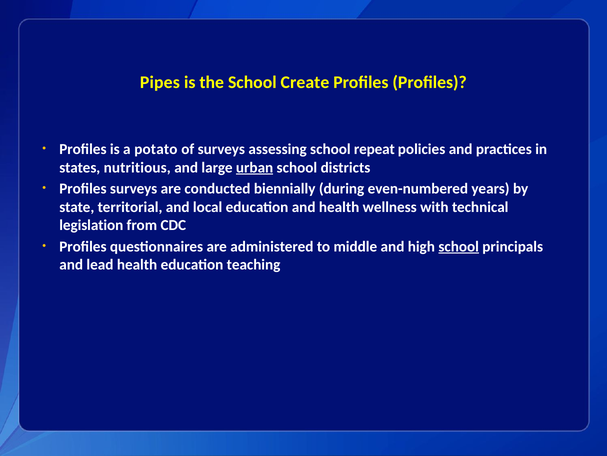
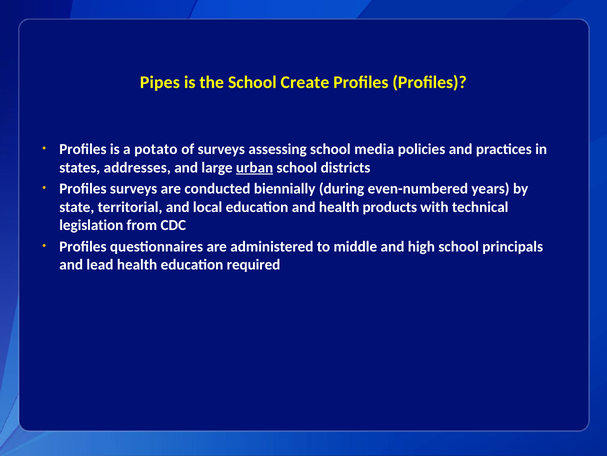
repeat: repeat -> media
nutritious: nutritious -> addresses
wellness: wellness -> products
school at (459, 246) underline: present -> none
teaching: teaching -> required
